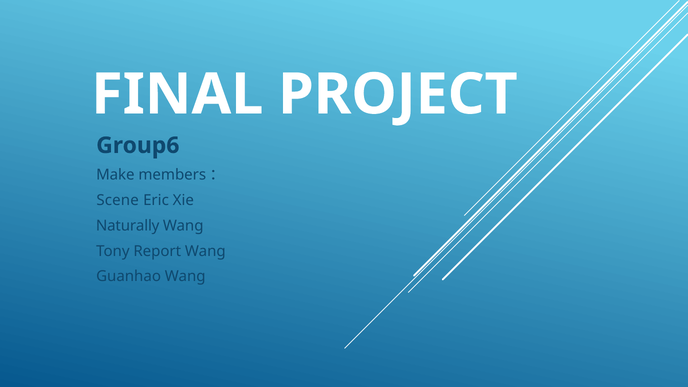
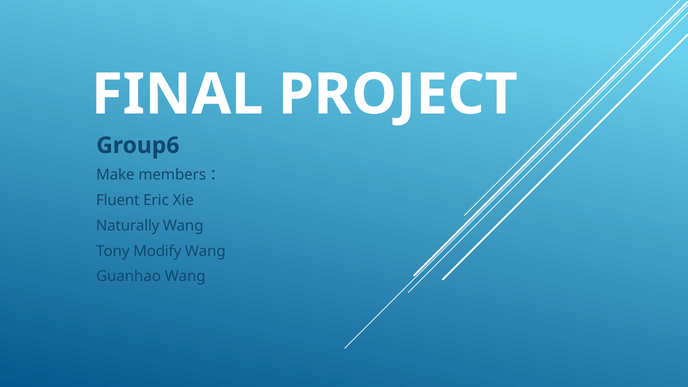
Scene: Scene -> Fluent
Report: Report -> Modify
